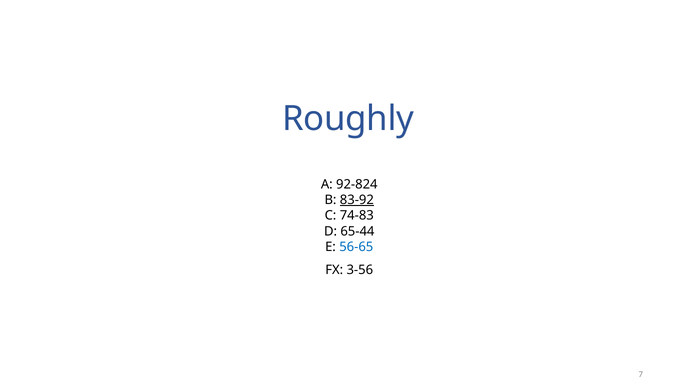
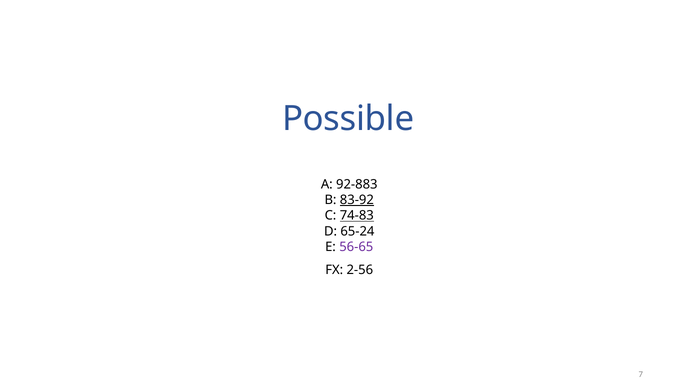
Roughly: Roughly -> Possible
92-824: 92-824 -> 92-883
74-83 underline: none -> present
65-44: 65-44 -> 65-24
56-65 colour: blue -> purple
3-56: 3-56 -> 2-56
